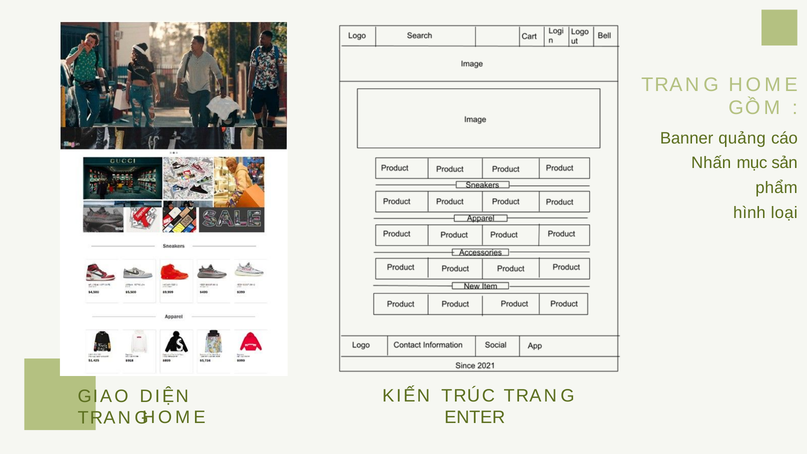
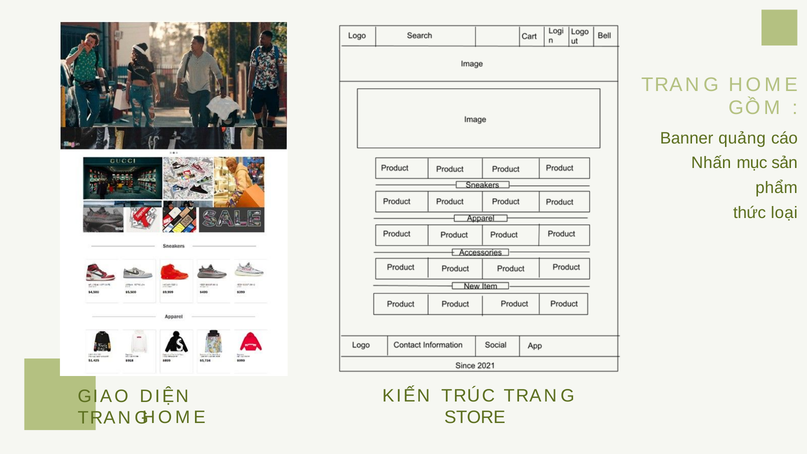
hình: hình -> thức
ENTER: ENTER -> STORE
